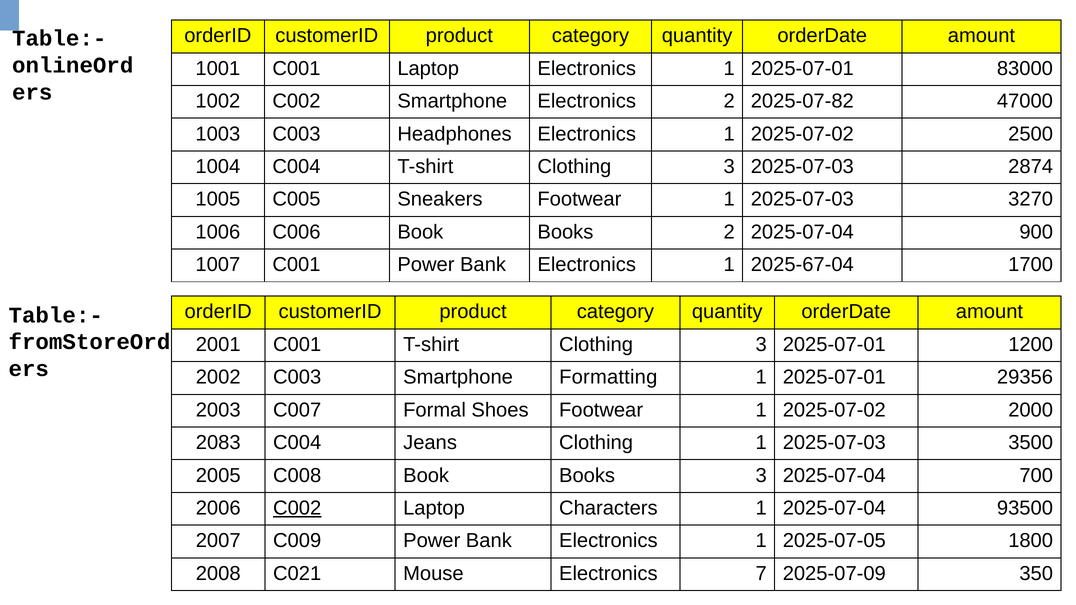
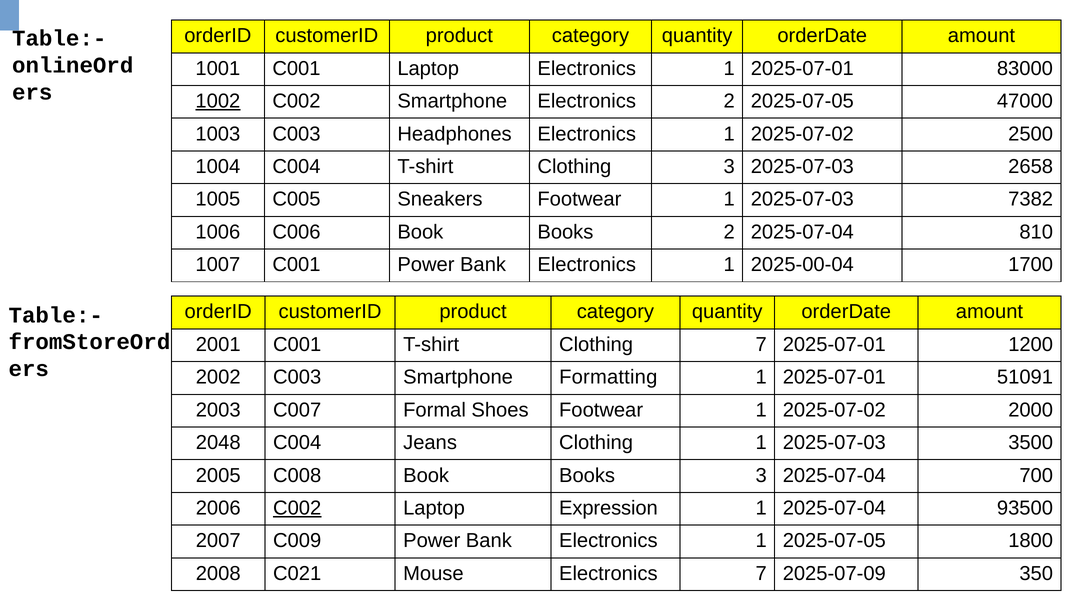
1002 underline: none -> present
2 2025-07-82: 2025-07-82 -> 2025-07-05
2874: 2874 -> 2658
3270: 3270 -> 7382
900: 900 -> 810
2025-67-04: 2025-67-04 -> 2025-00-04
C001 T-shirt Clothing 3: 3 -> 7
29356: 29356 -> 51091
2083: 2083 -> 2048
Characters: Characters -> Expression
